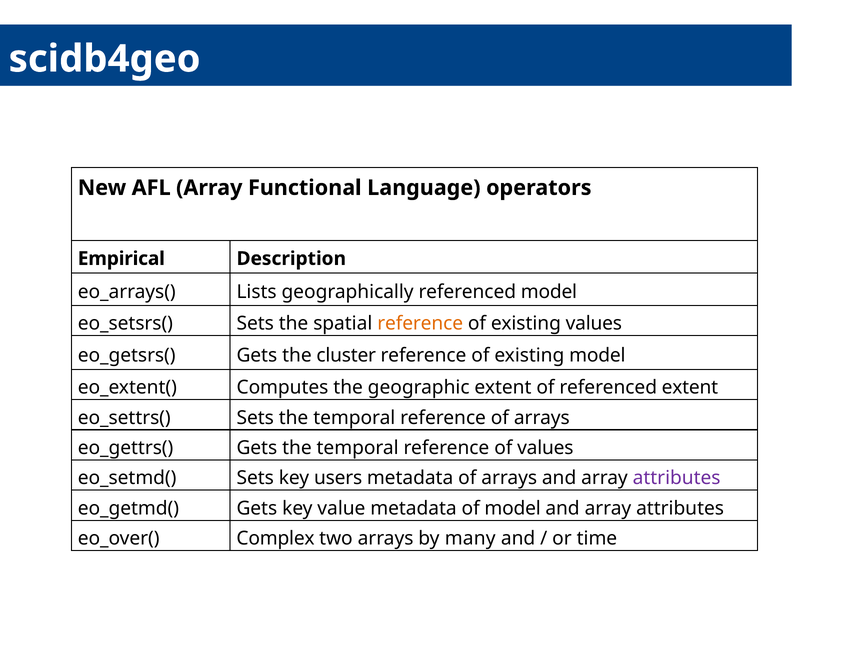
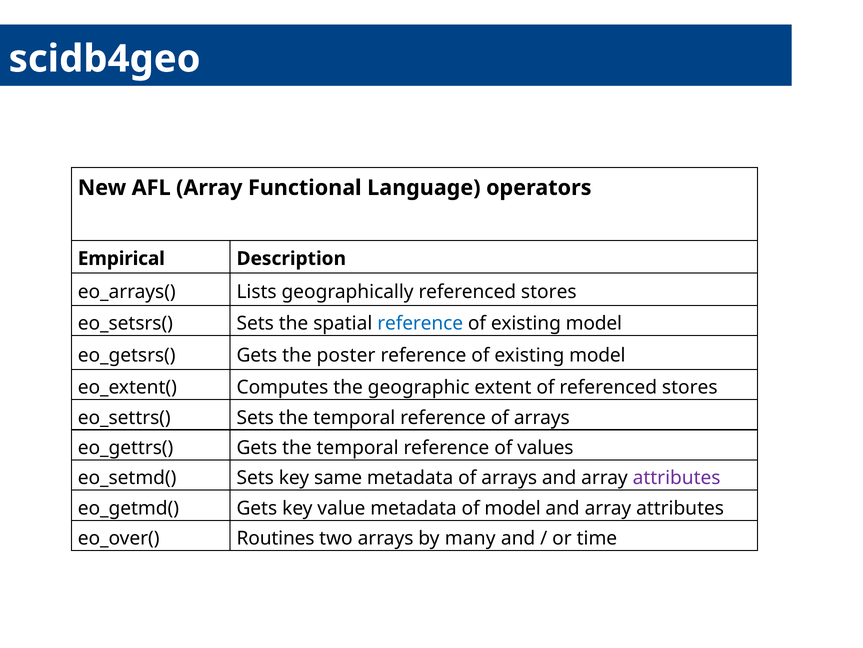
geographically referenced model: model -> stores
reference at (420, 323) colour: orange -> blue
values at (594, 323): values -> model
cluster: cluster -> poster
of referenced extent: extent -> stores
users: users -> same
Complex: Complex -> Routines
